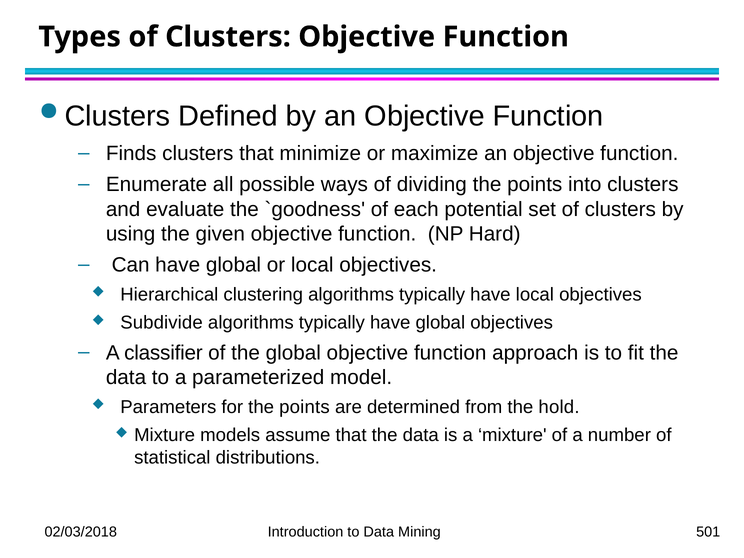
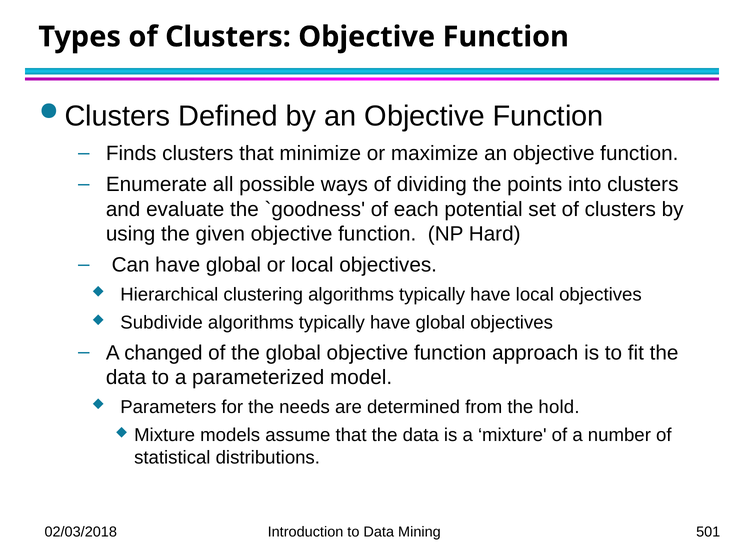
classifier: classifier -> changed
for the points: points -> needs
